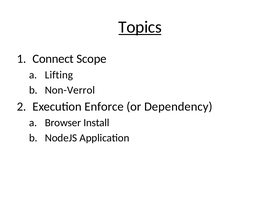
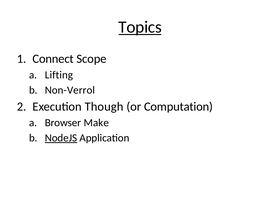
Enforce: Enforce -> Though
Dependency: Dependency -> Computation
Install: Install -> Make
NodeJS underline: none -> present
